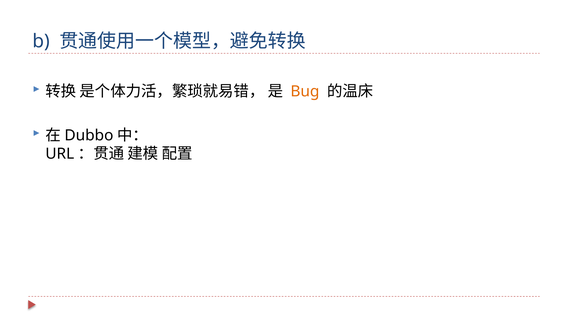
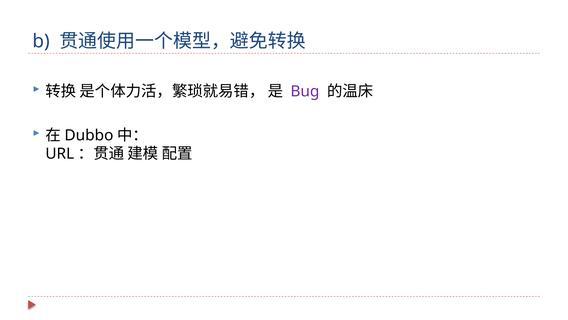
Bug colour: orange -> purple
